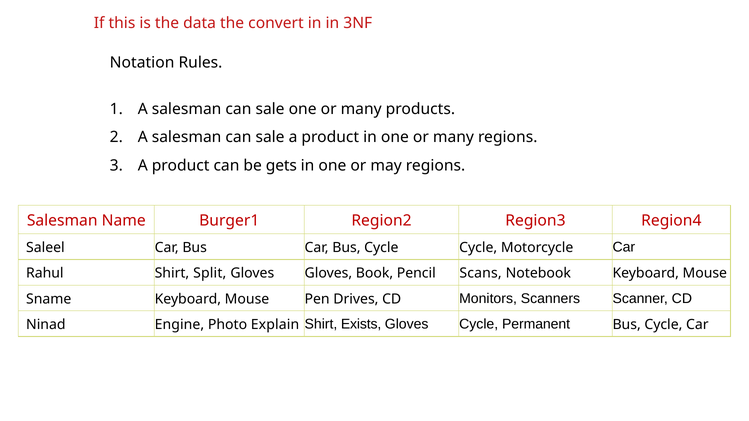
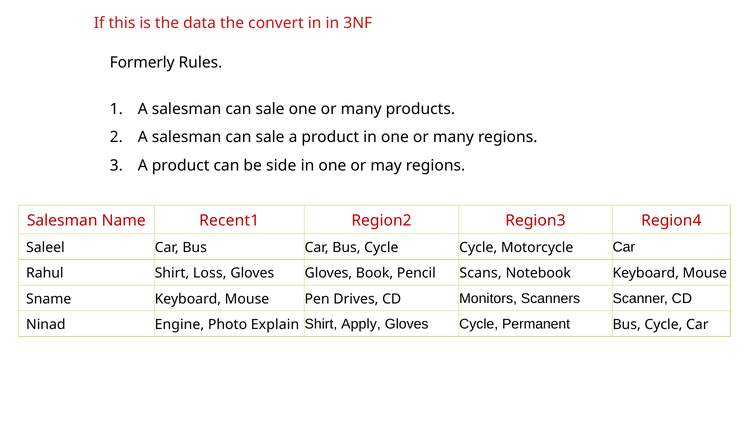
Notation: Notation -> Formerly
gets: gets -> side
Burger1: Burger1 -> Recent1
Split: Split -> Loss
Exists: Exists -> Apply
